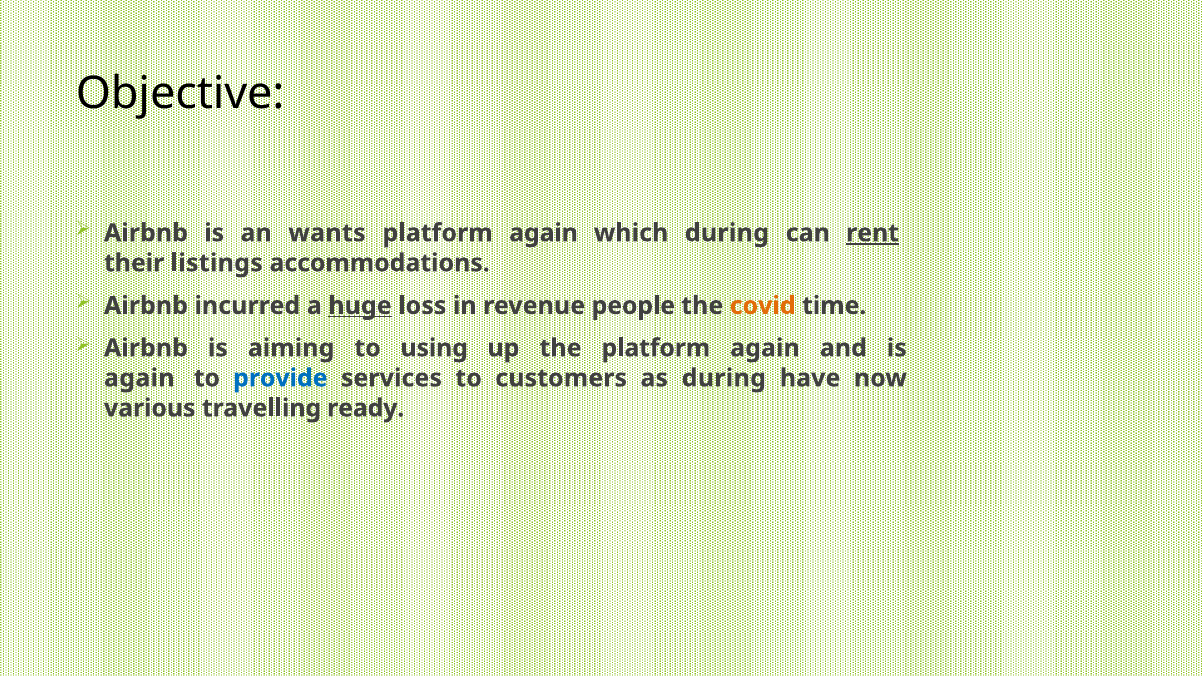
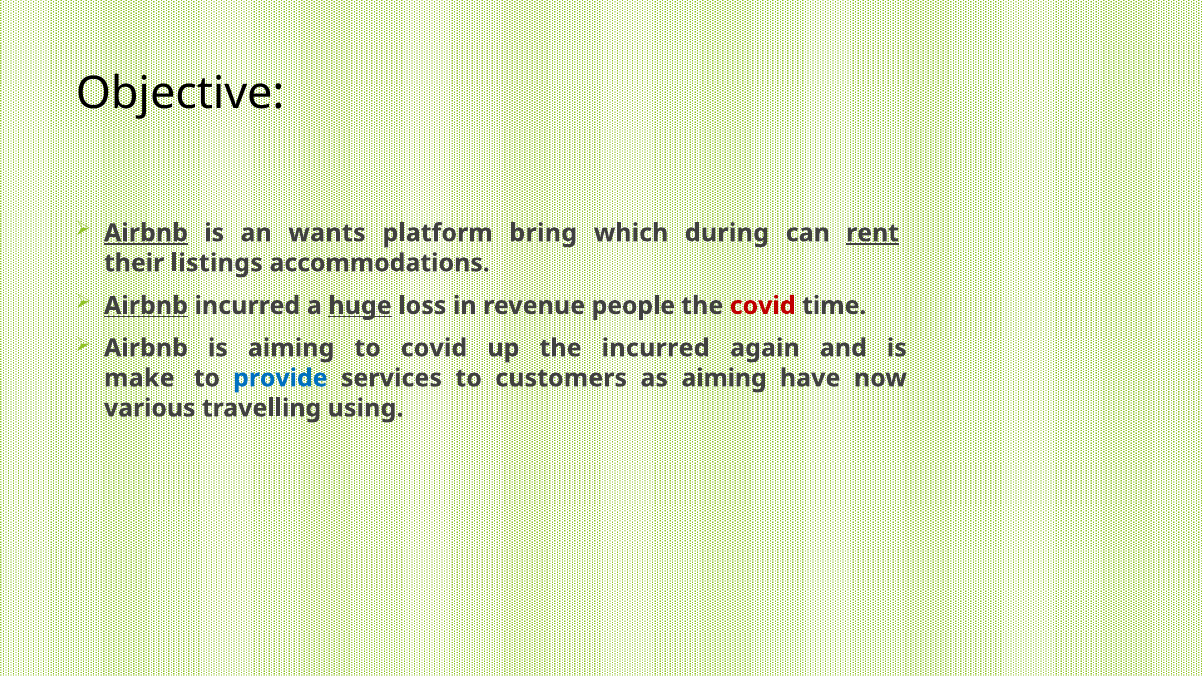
Airbnb at (146, 233) underline: none -> present
again at (544, 233): again -> bring
Airbnb at (146, 306) underline: none -> present
covid at (763, 306) colour: orange -> red
to using: using -> covid
the platform: platform -> incurred
again at (139, 379): again -> make
as during: during -> aiming
ready: ready -> using
